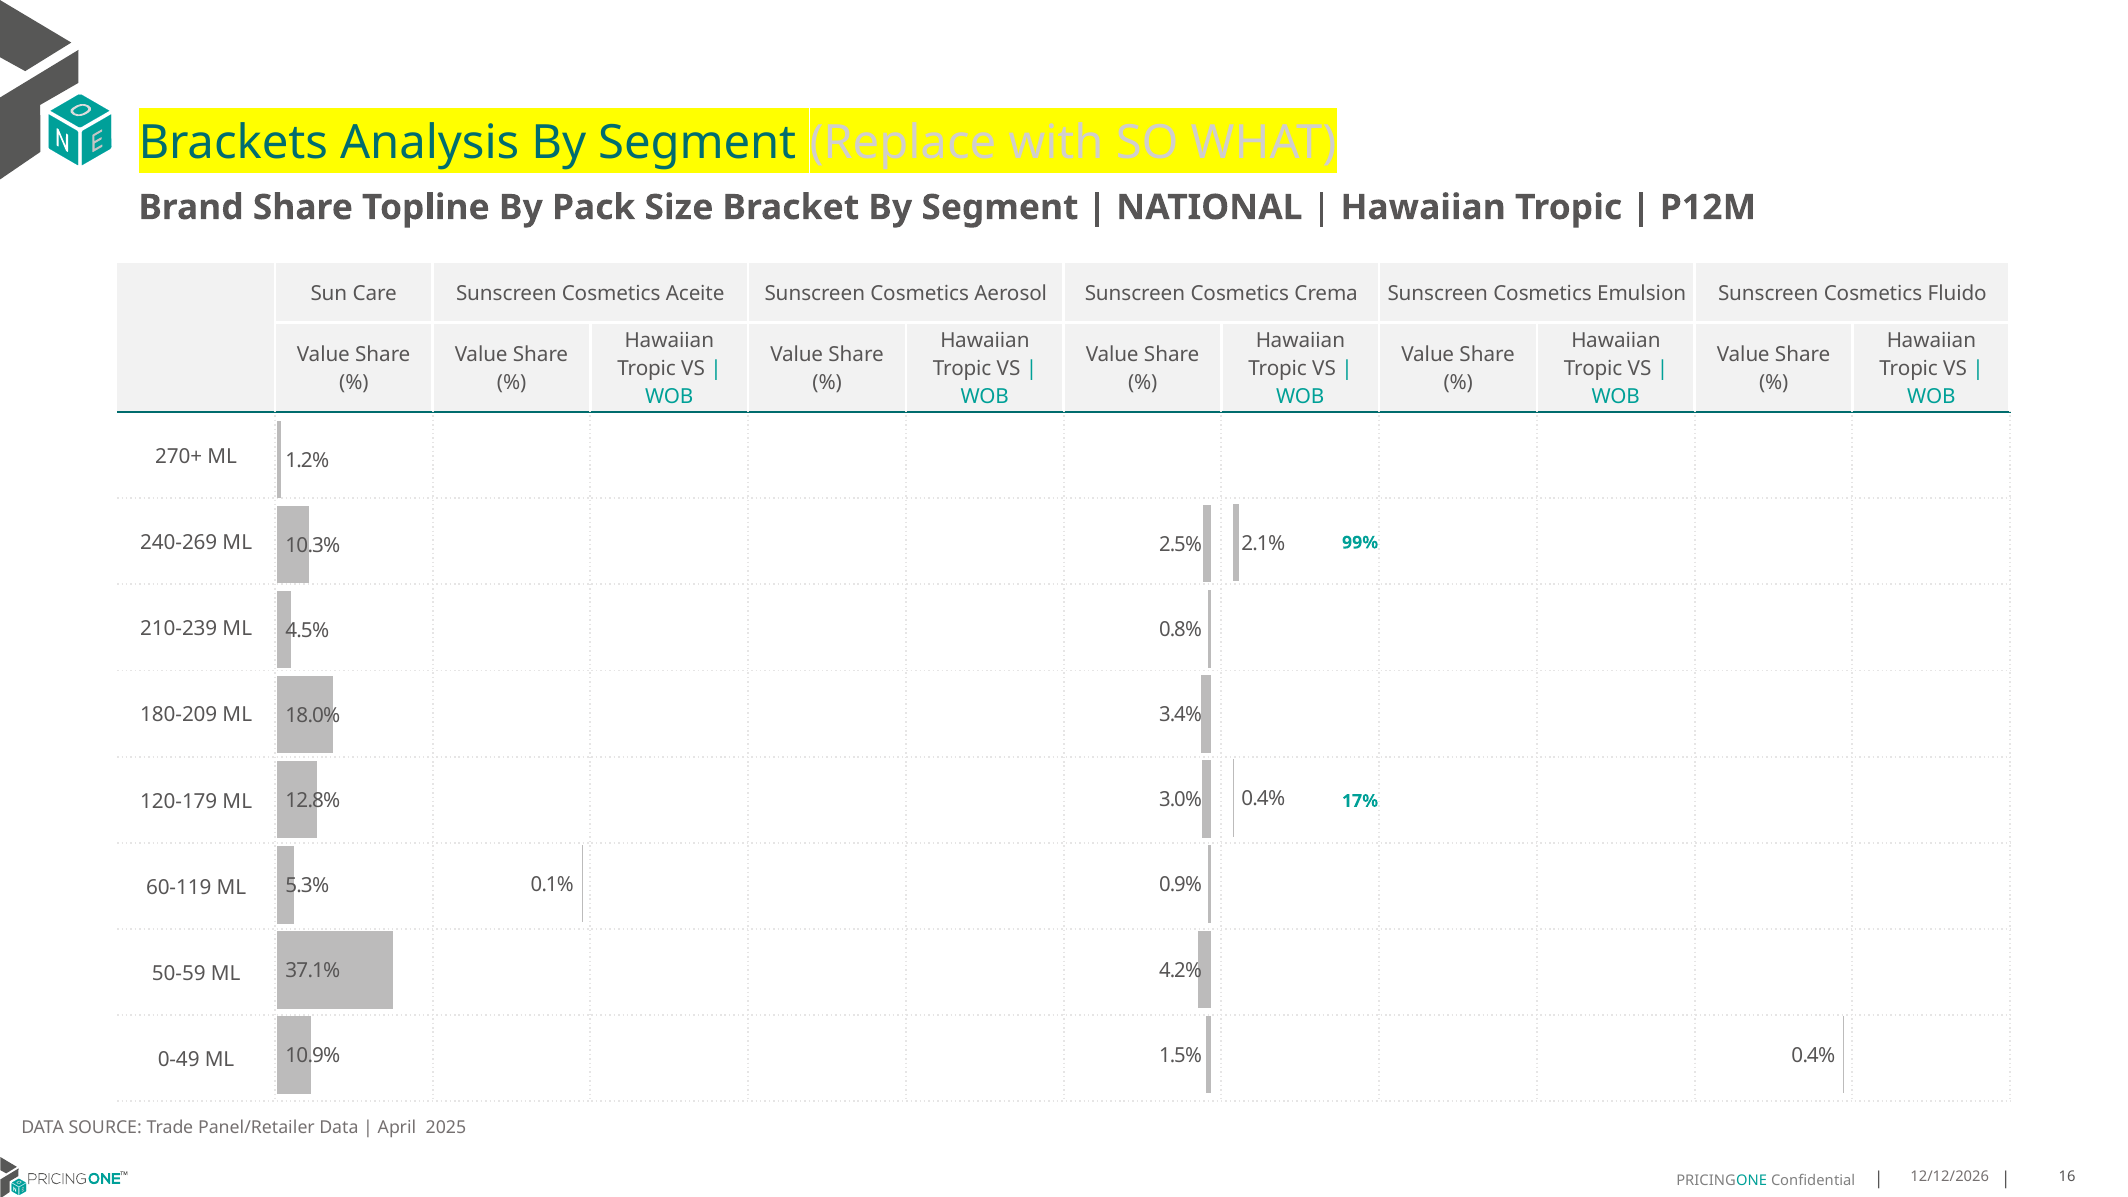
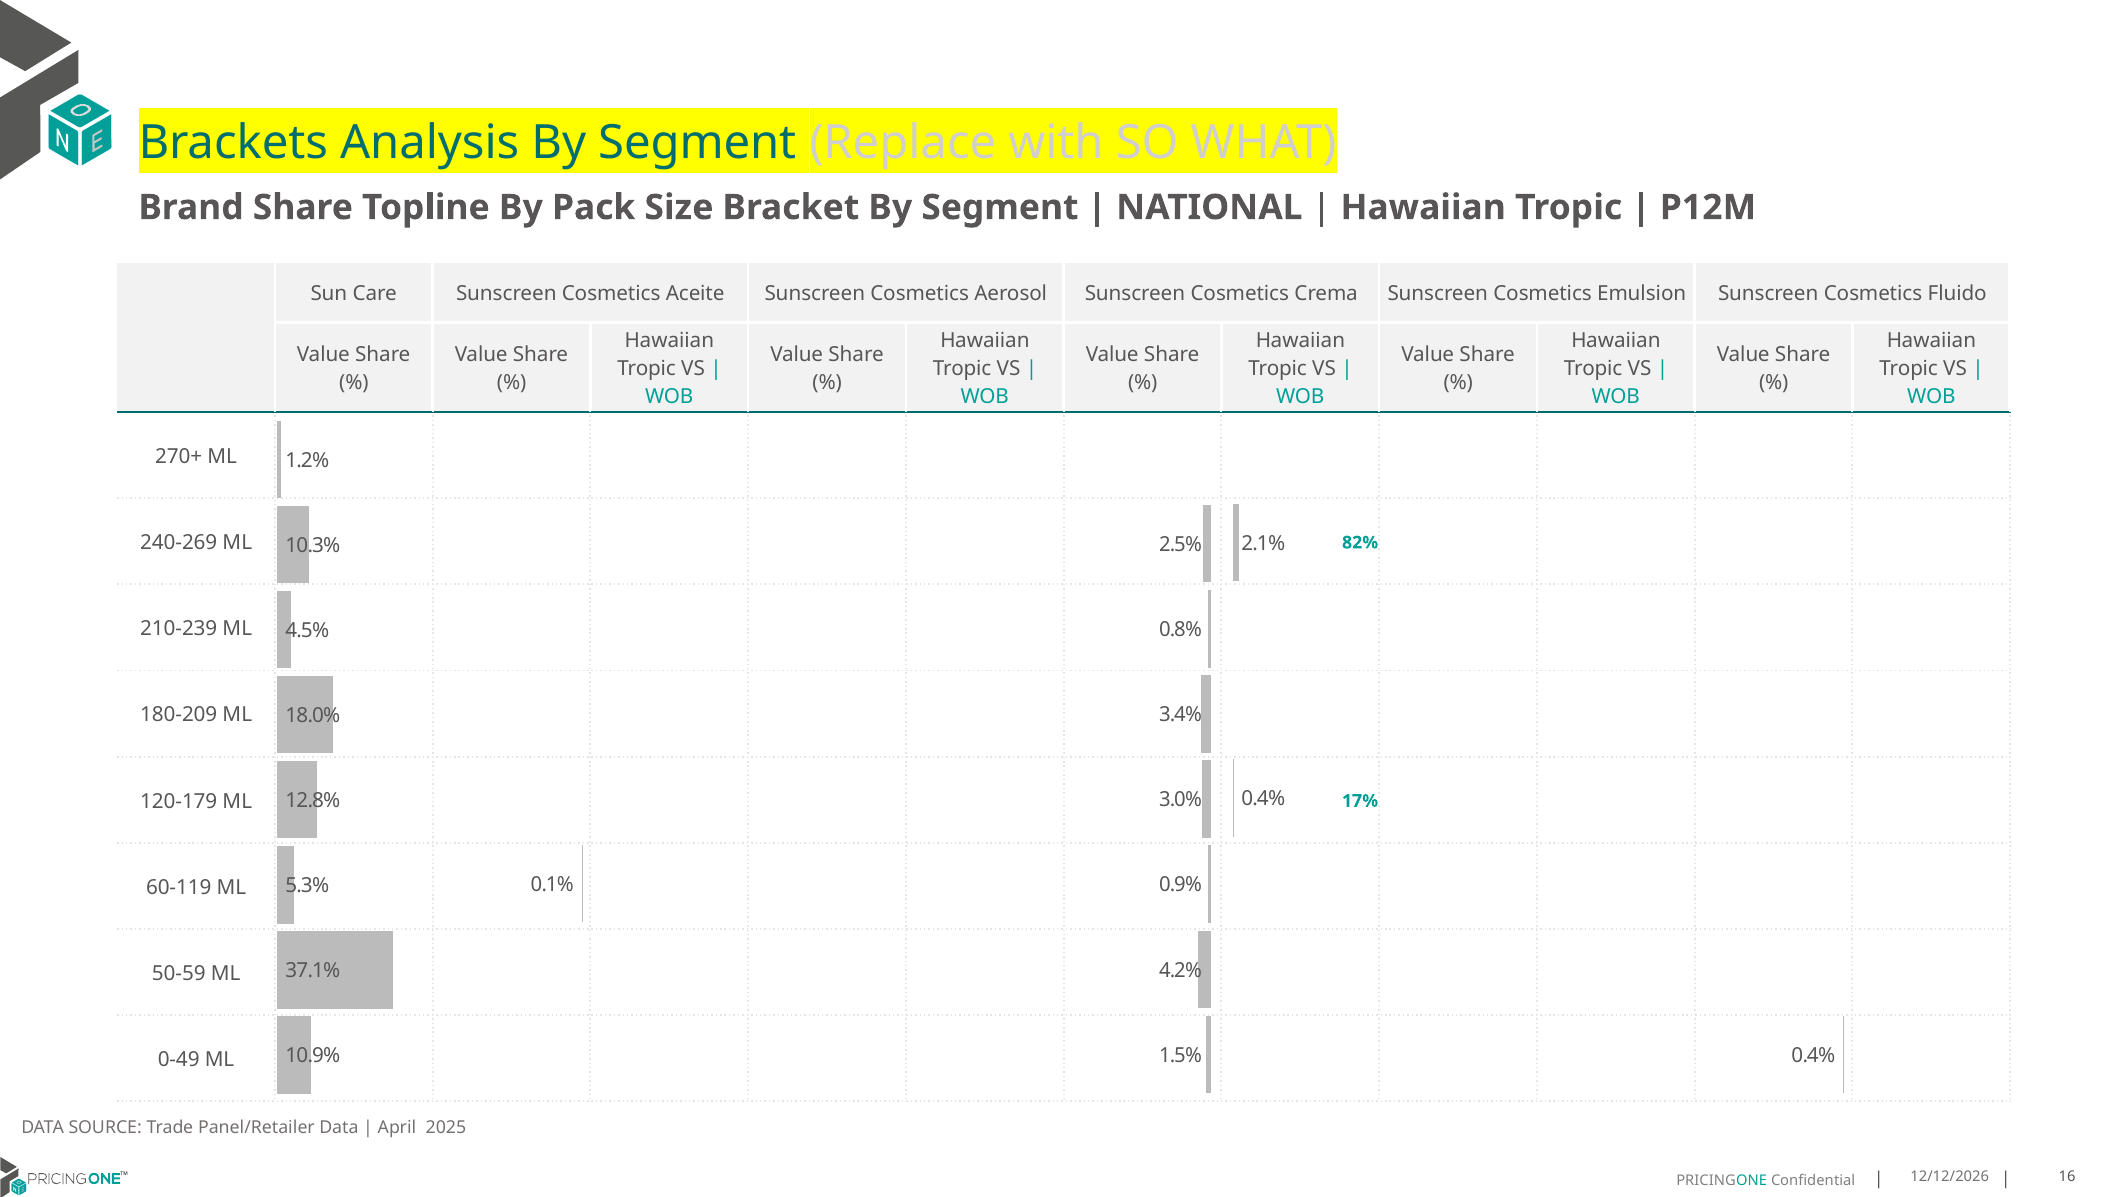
99%: 99% -> 82%
